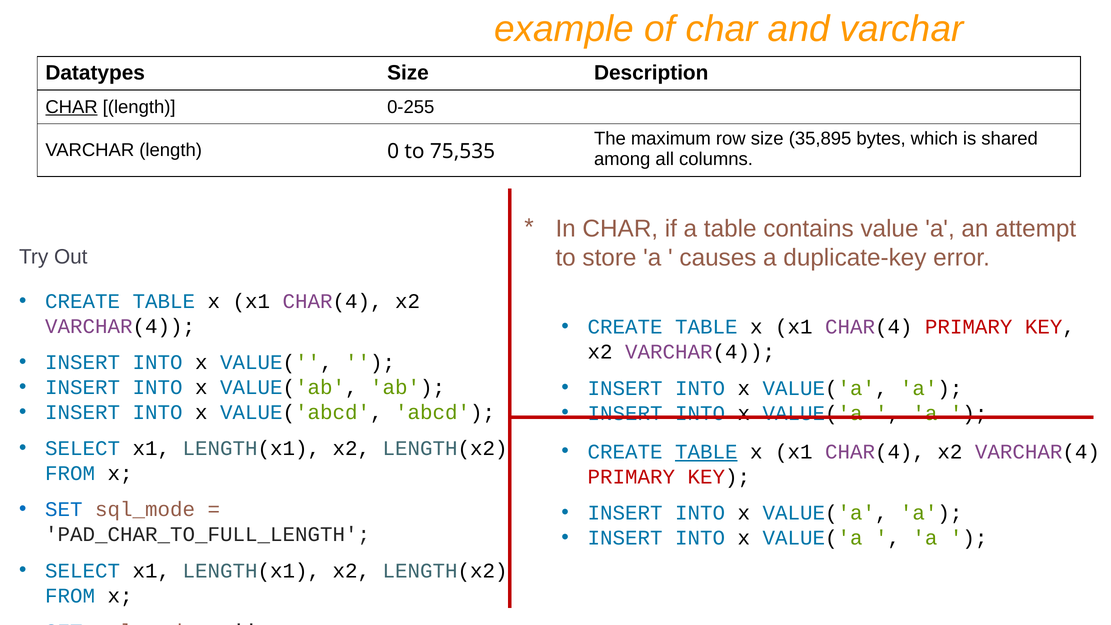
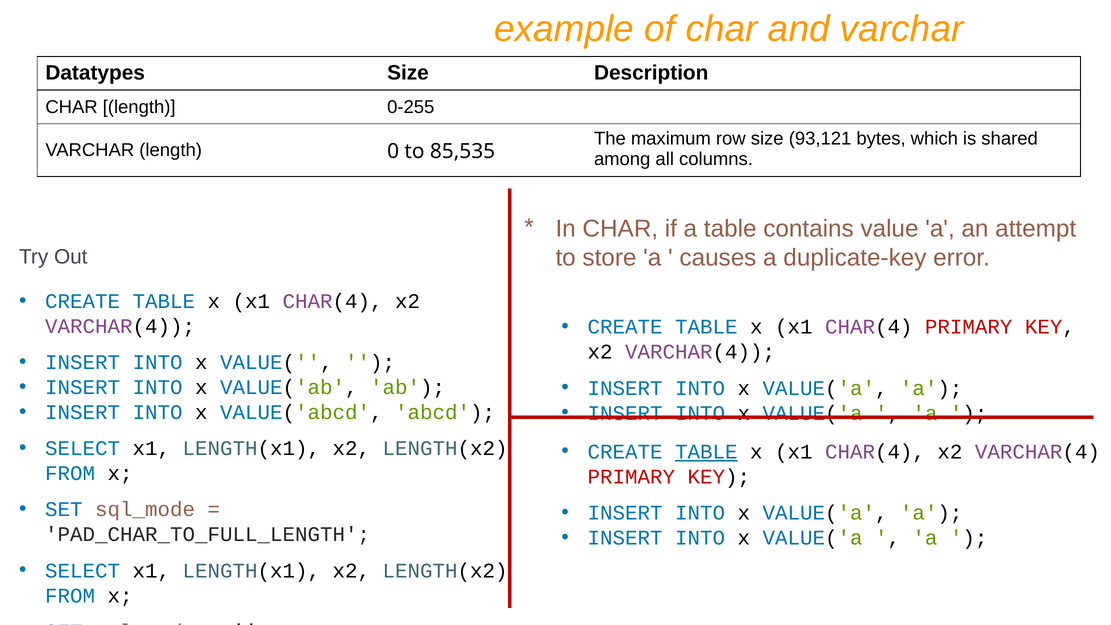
CHAR at (72, 107) underline: present -> none
35,895: 35,895 -> 93,121
75,535: 75,535 -> 85,535
